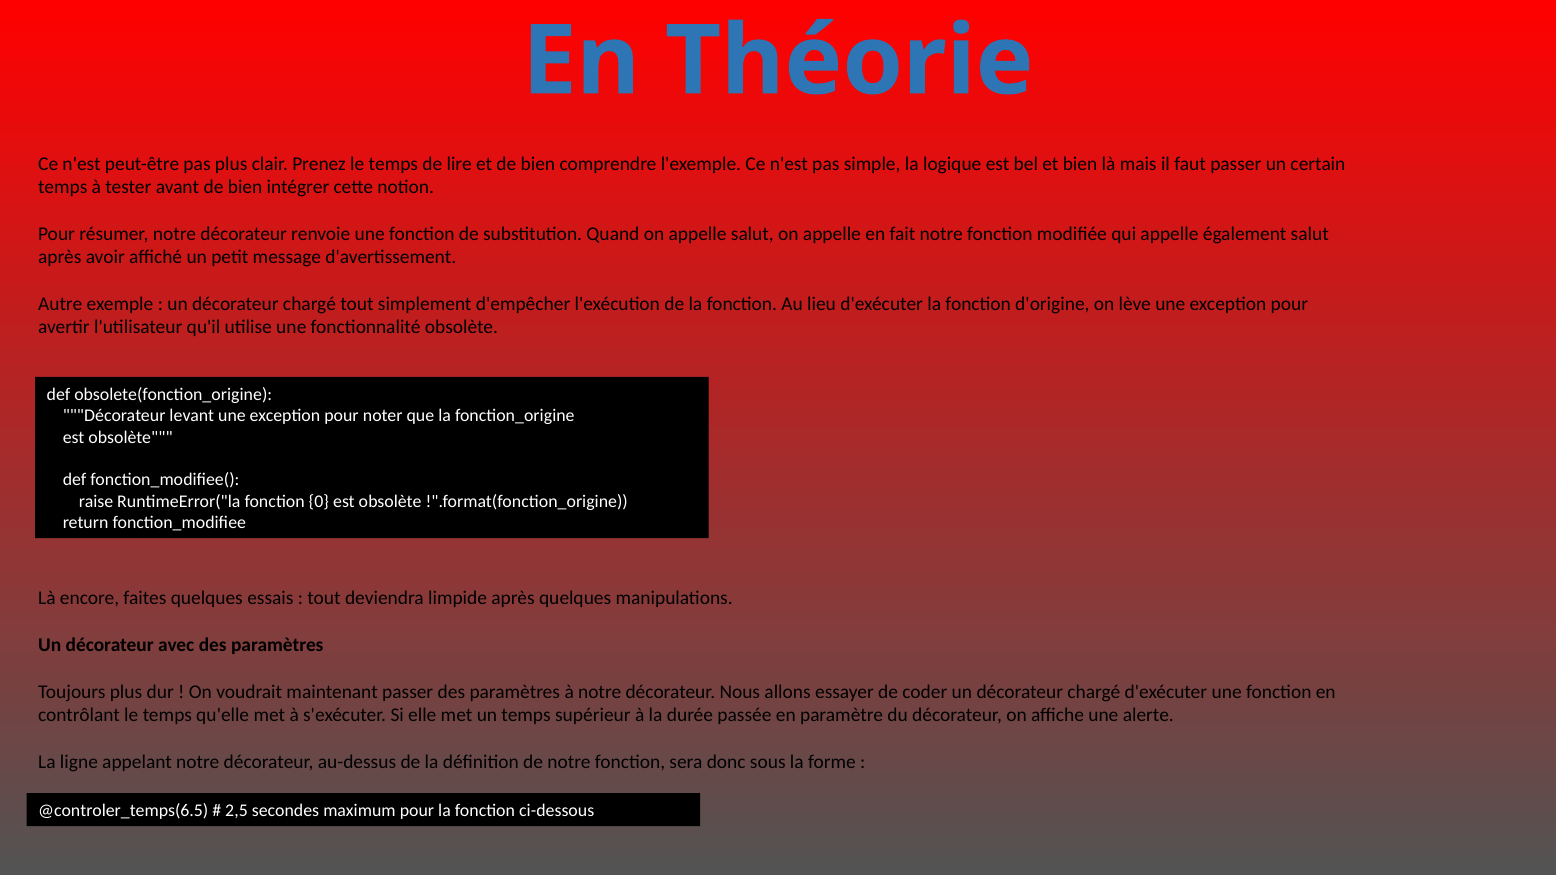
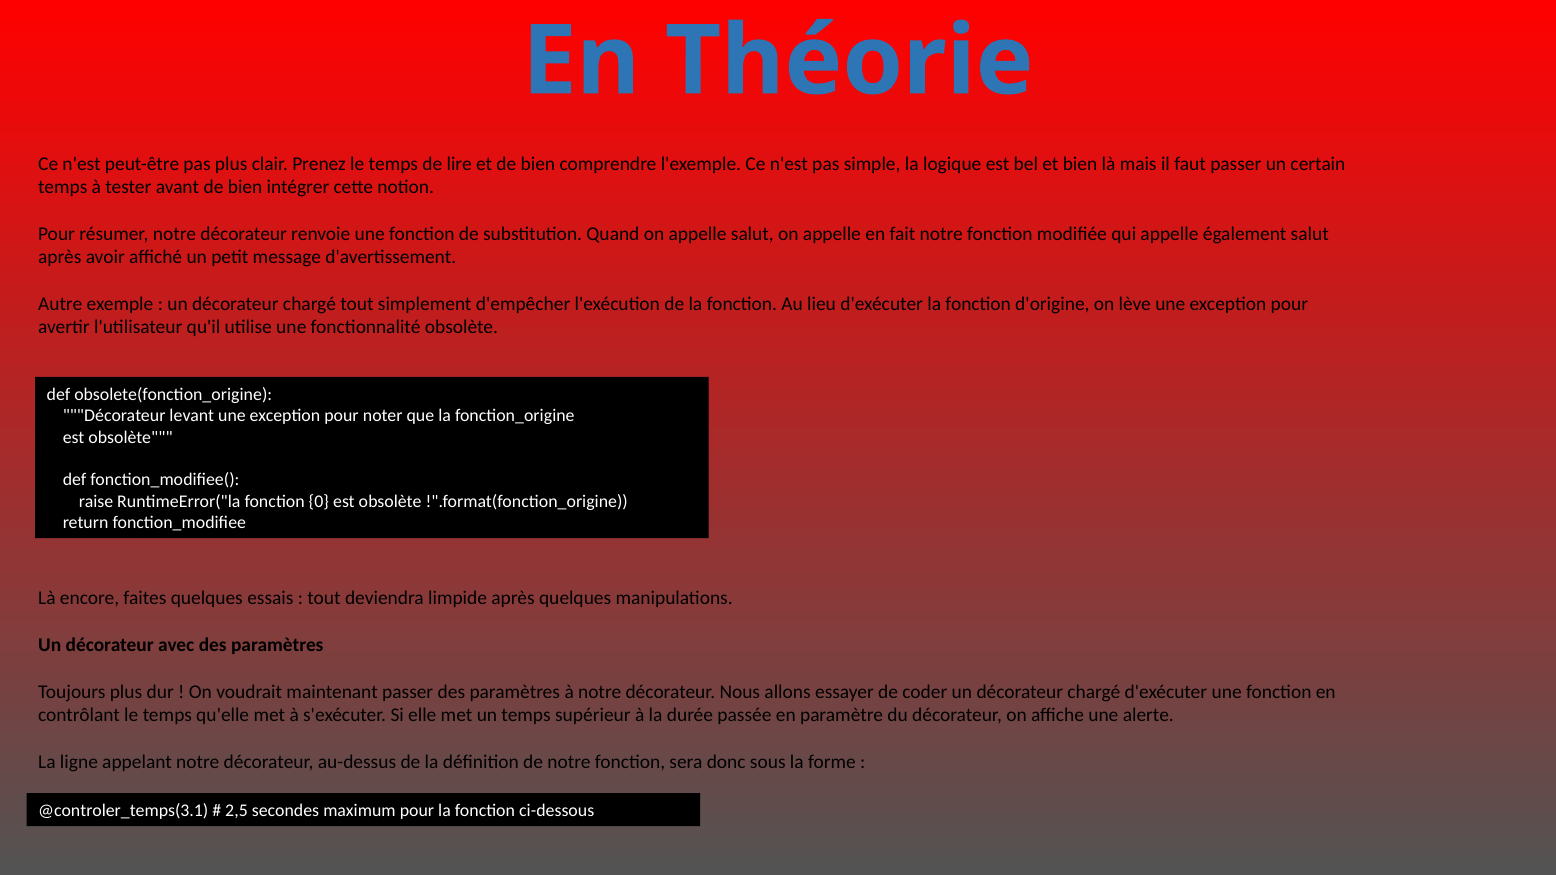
@controler_temps(6.5: @controler_temps(6.5 -> @controler_temps(3.1
